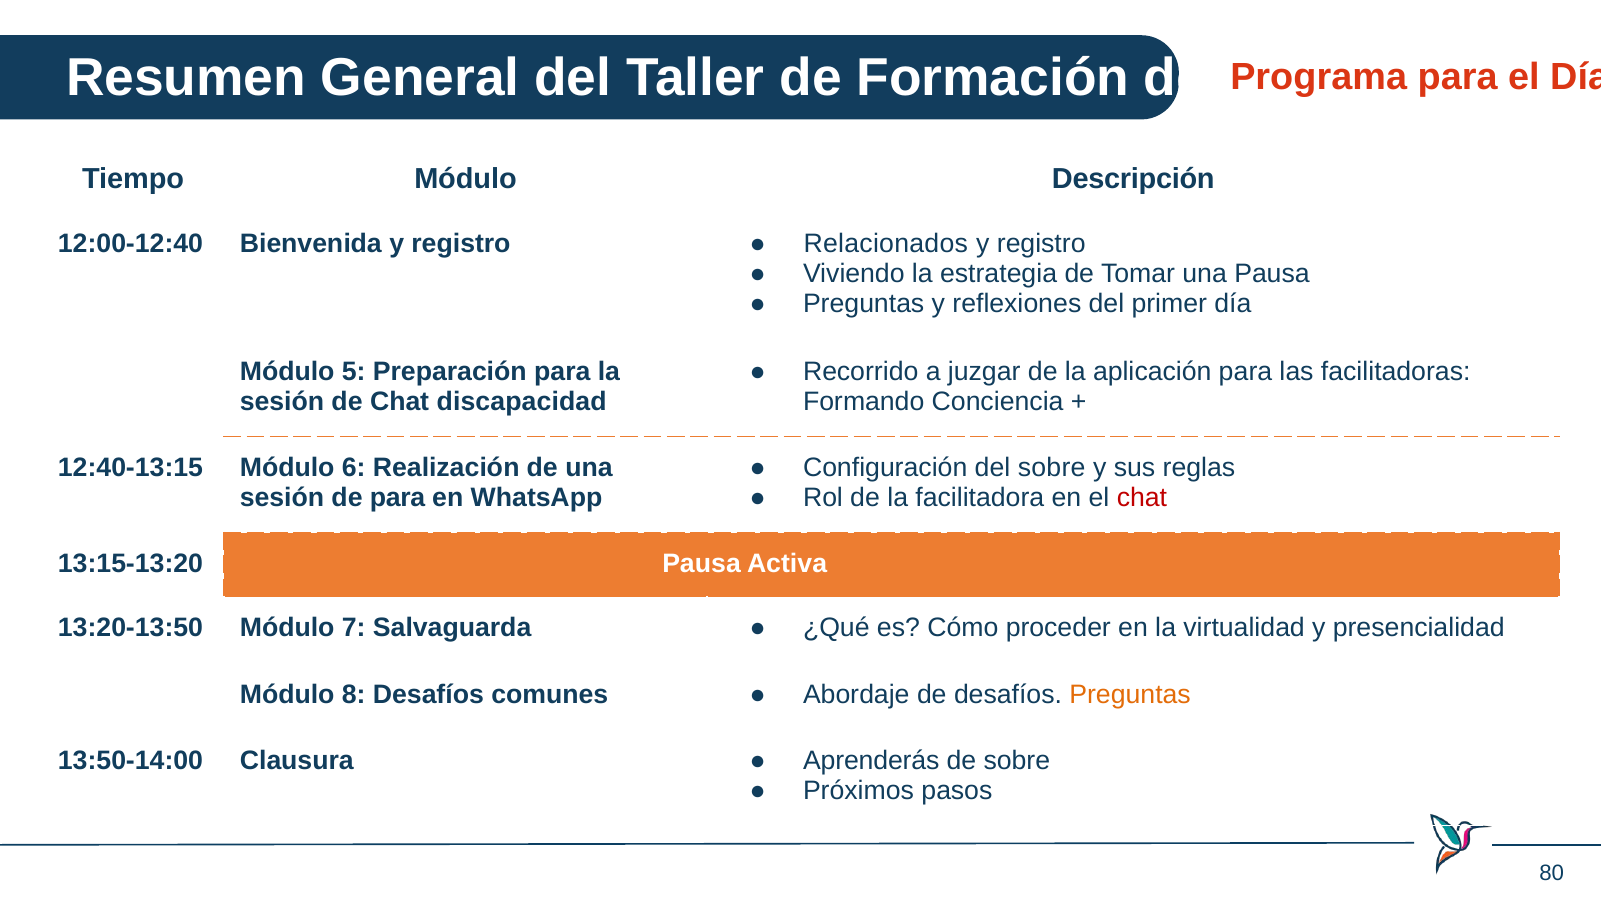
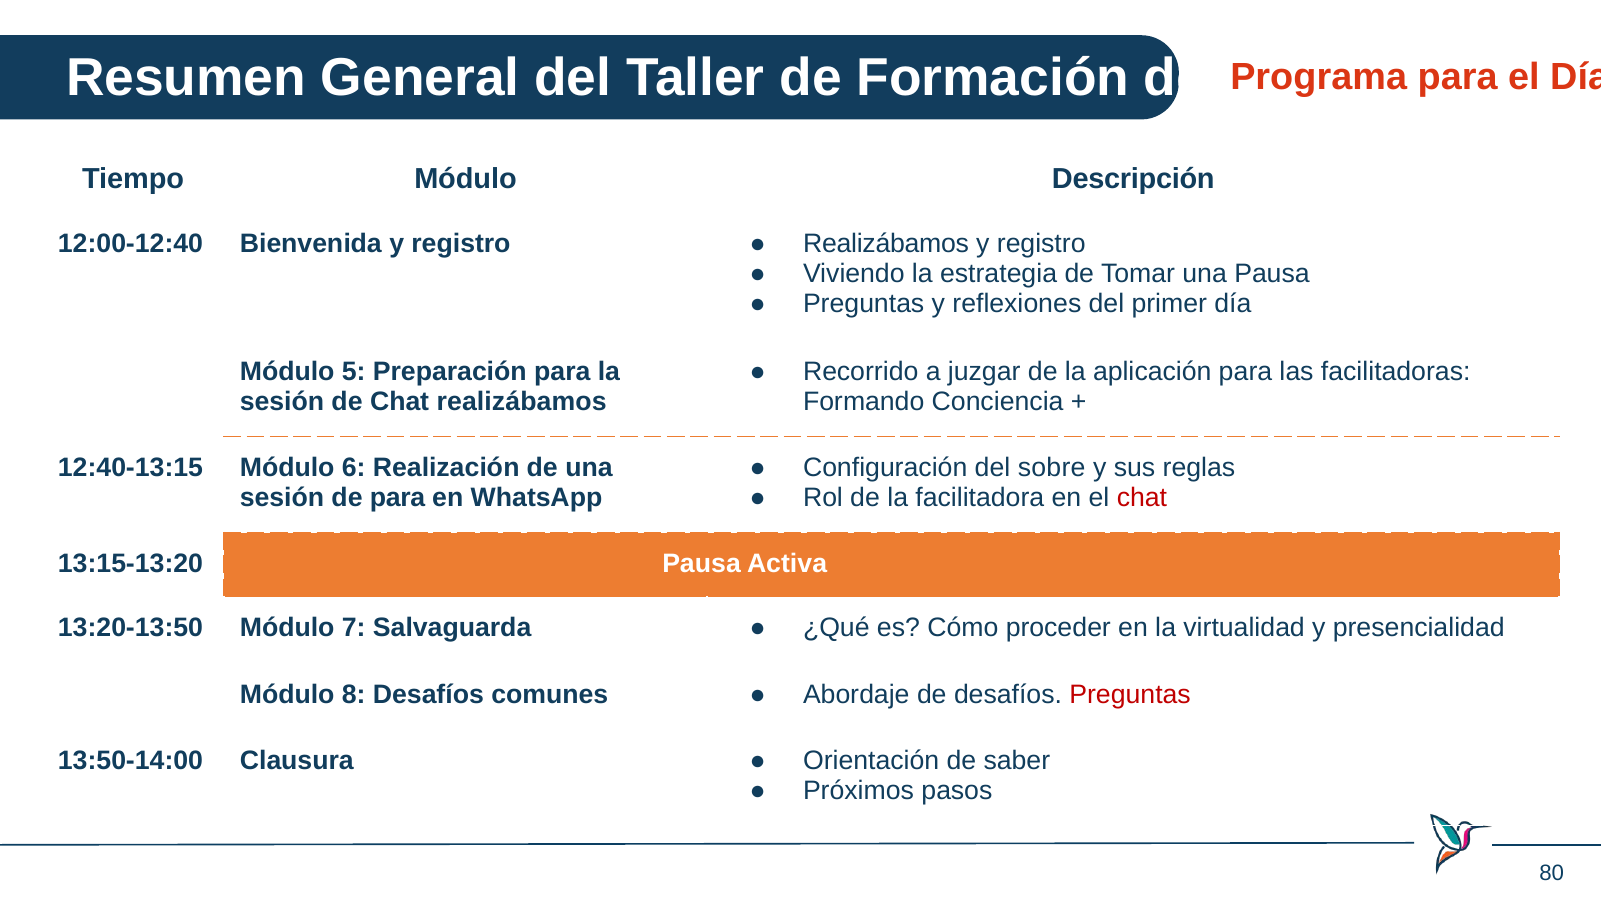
Relacionados at (886, 244): Relacionados -> Realizábamos
Chat discapacidad: discapacidad -> realizábamos
Preguntas at (1130, 695) colour: orange -> red
Aprenderás: Aprenderás -> Orientación
de sobre: sobre -> saber
